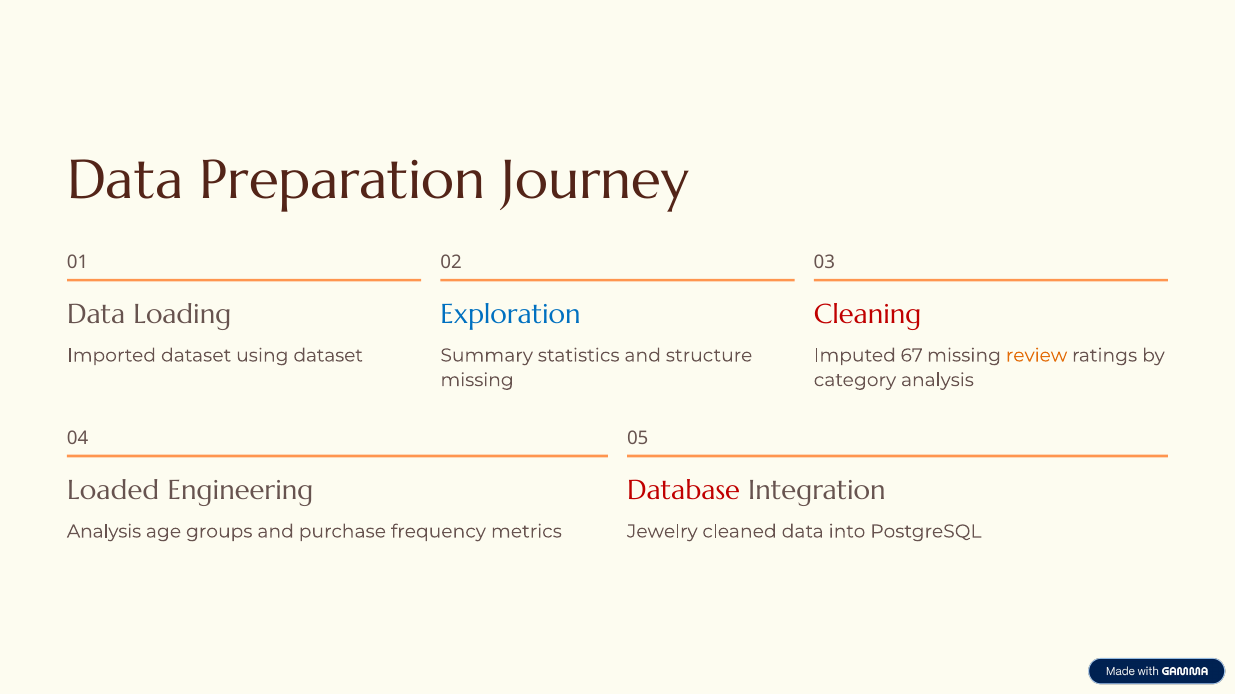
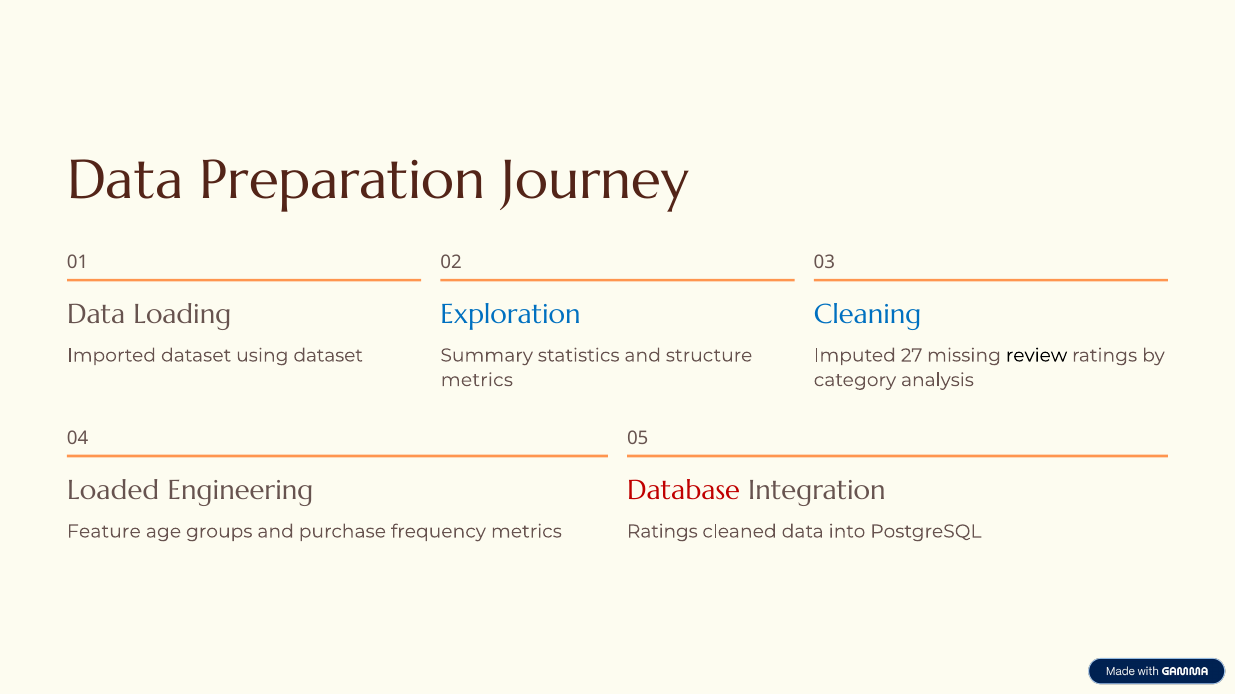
Cleaning colour: red -> blue
67: 67 -> 27
review colour: orange -> black
missing at (477, 380): missing -> metrics
Analysis at (104, 532): Analysis -> Feature
Jewelry at (662, 532): Jewelry -> Ratings
